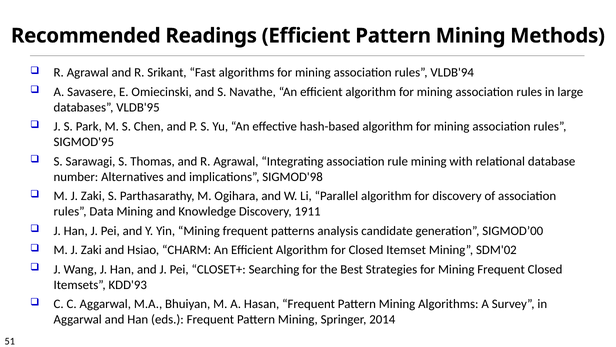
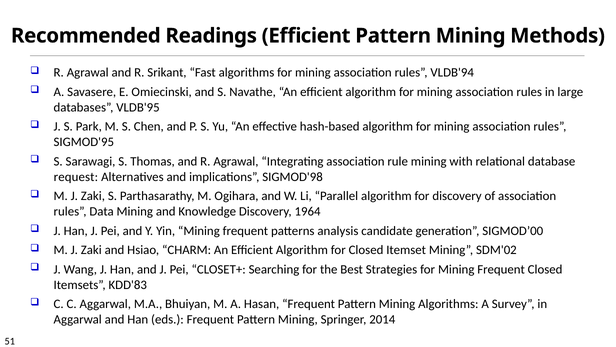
number: number -> request
1911: 1911 -> 1964
KDD'93: KDD'93 -> KDD'83
